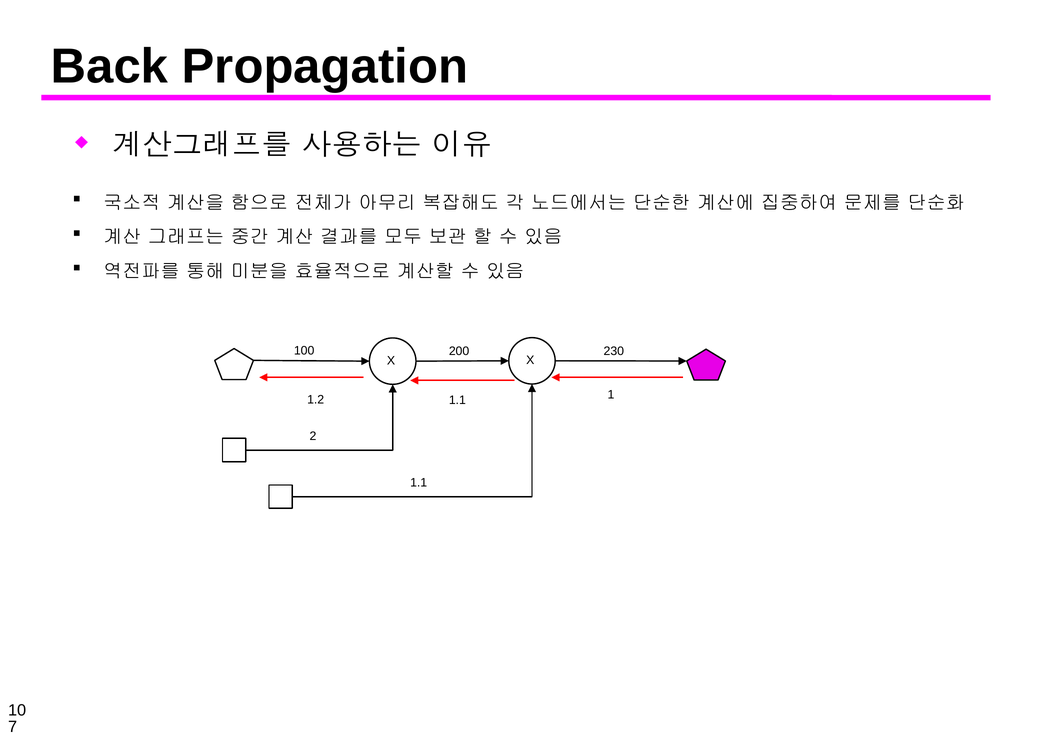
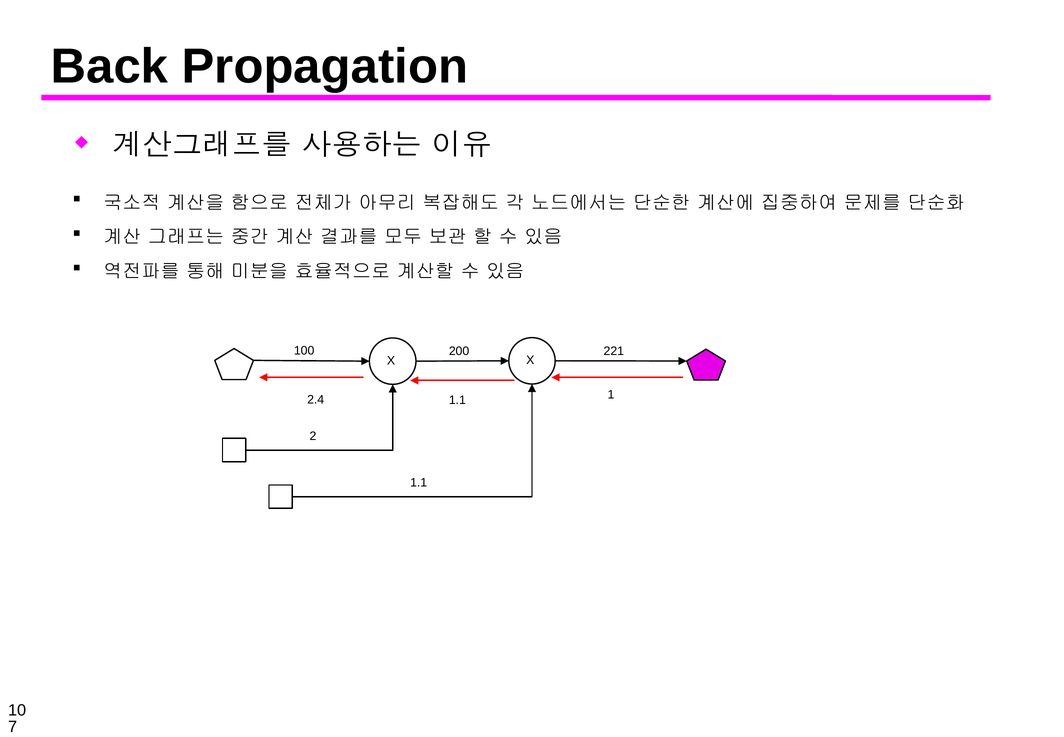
230: 230 -> 221
1.2: 1.2 -> 2.4
